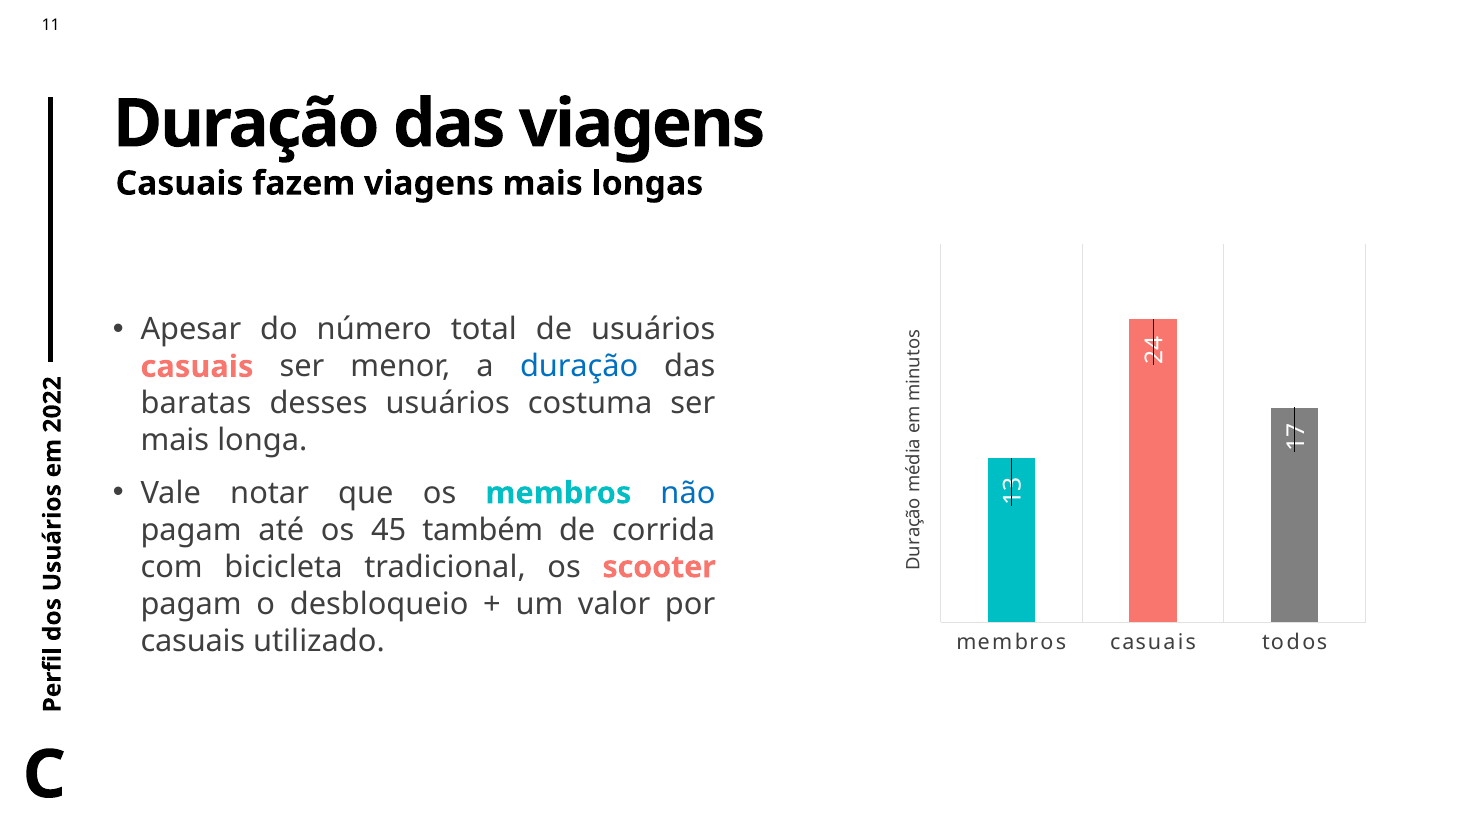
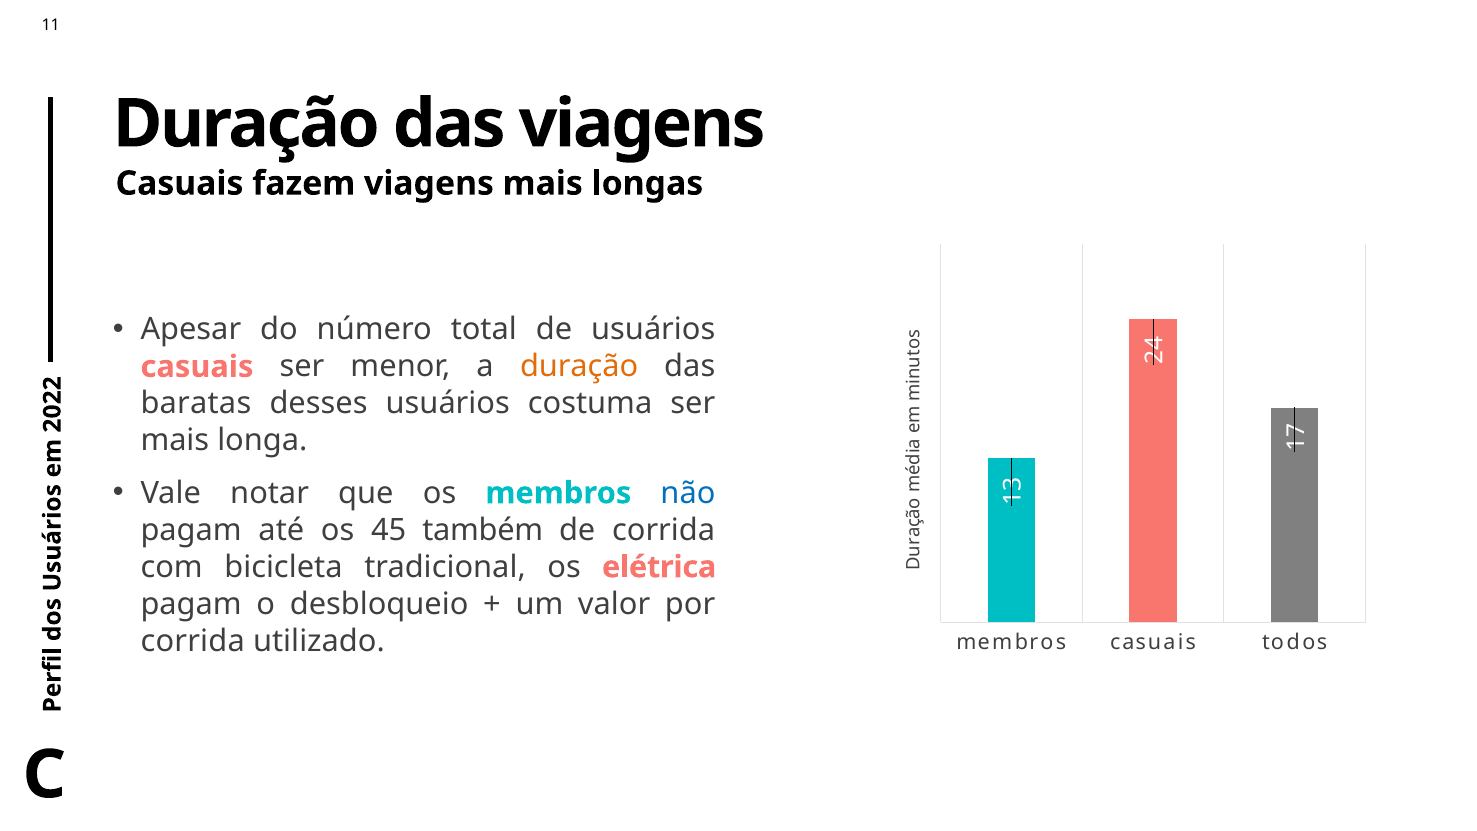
duração at (579, 367) colour: blue -> orange
scooter: scooter -> elétrica
casuais at (193, 641): casuais -> corrida
